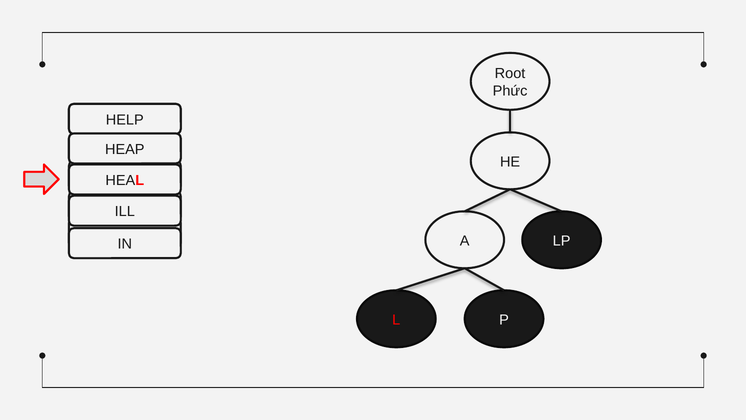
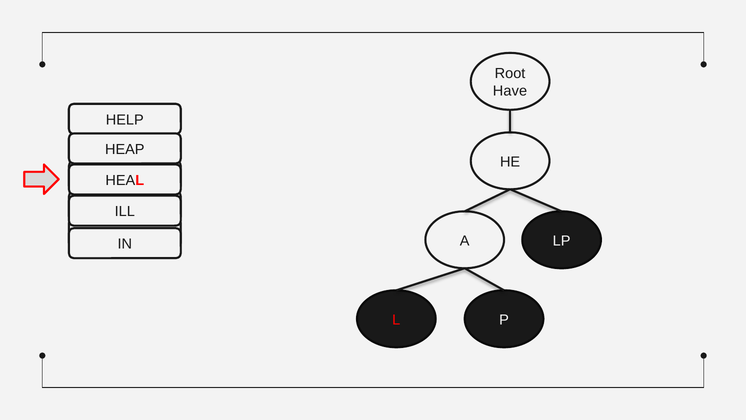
Phức: Phức -> Have
